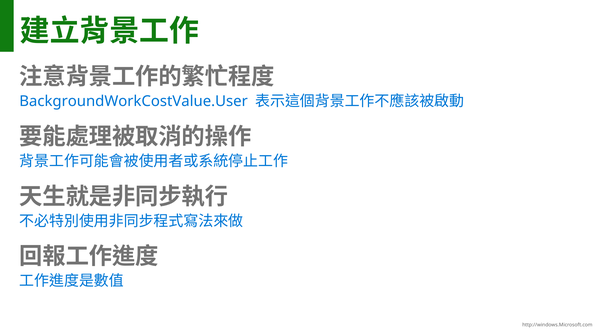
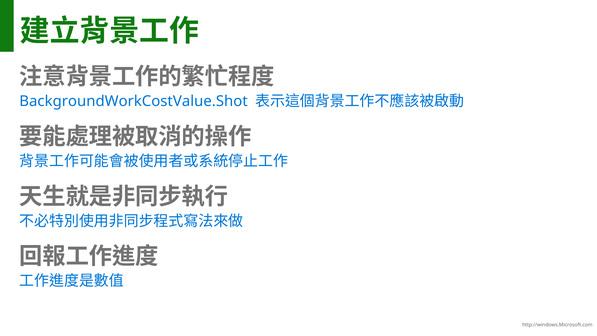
BackgroundWorkCostValue.User: BackgroundWorkCostValue.User -> BackgroundWorkCostValue.Shot
